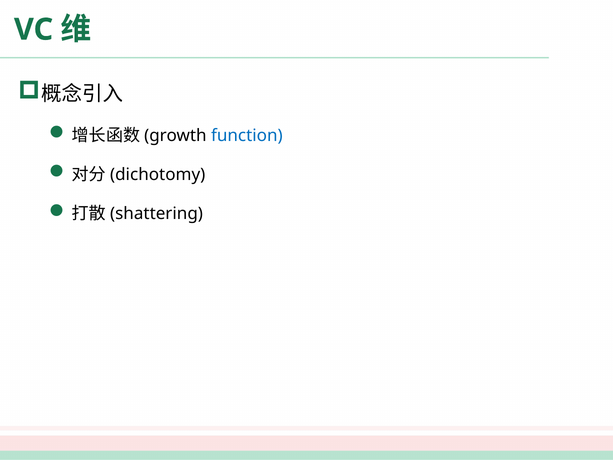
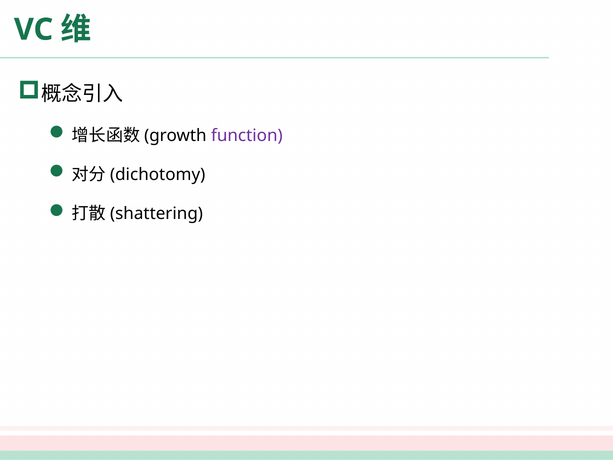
function colour: blue -> purple
